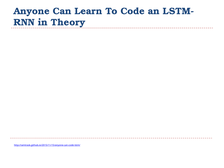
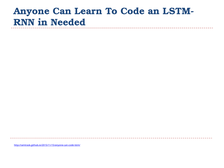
Theory: Theory -> Needed
